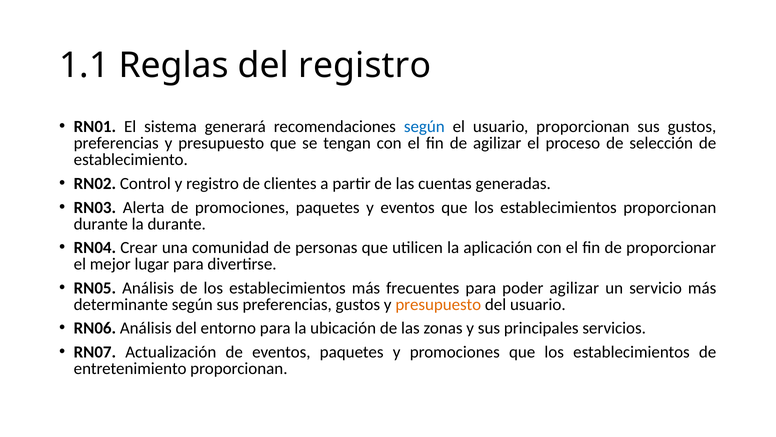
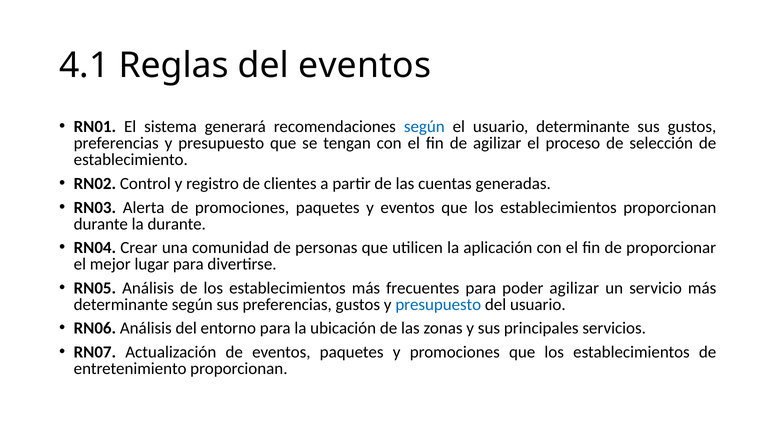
1.1: 1.1 -> 4.1
del registro: registro -> eventos
usuario proporcionan: proporcionan -> determinante
presupuesto at (438, 304) colour: orange -> blue
